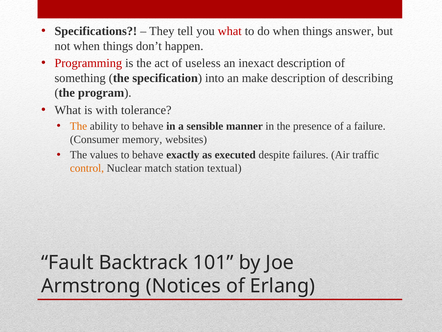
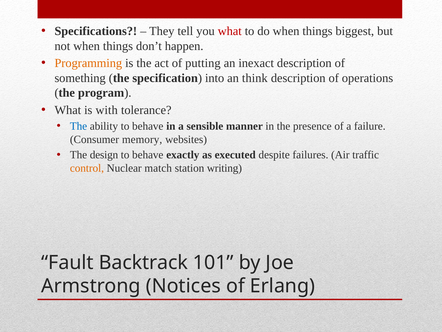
answer: answer -> biggest
Programming colour: red -> orange
useless: useless -> putting
make: make -> think
describing: describing -> operations
The at (79, 126) colour: orange -> blue
values: values -> design
textual: textual -> writing
